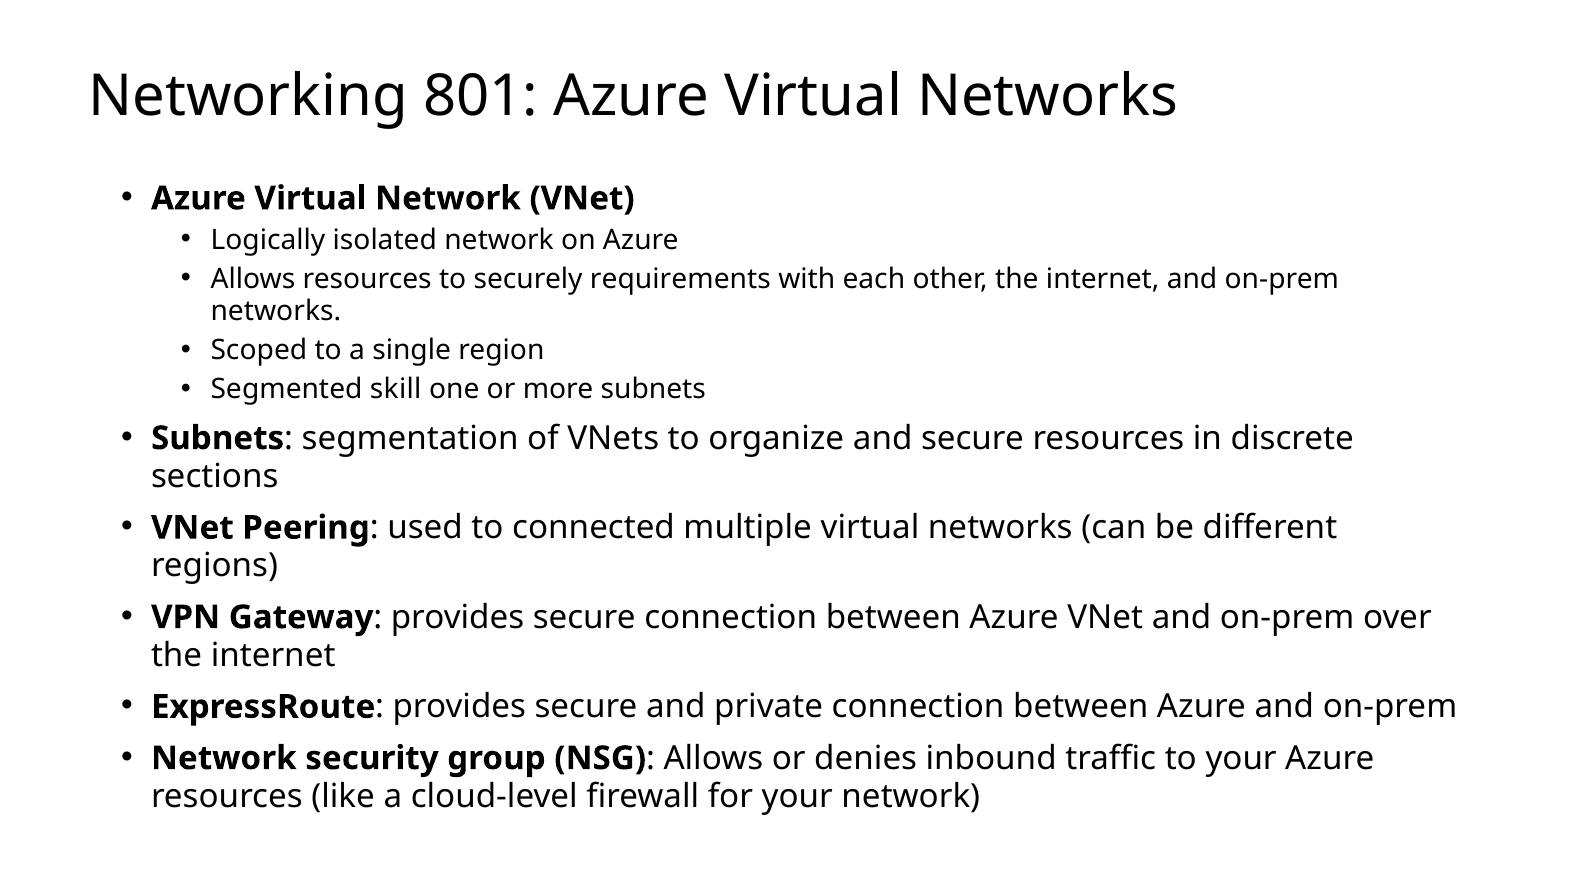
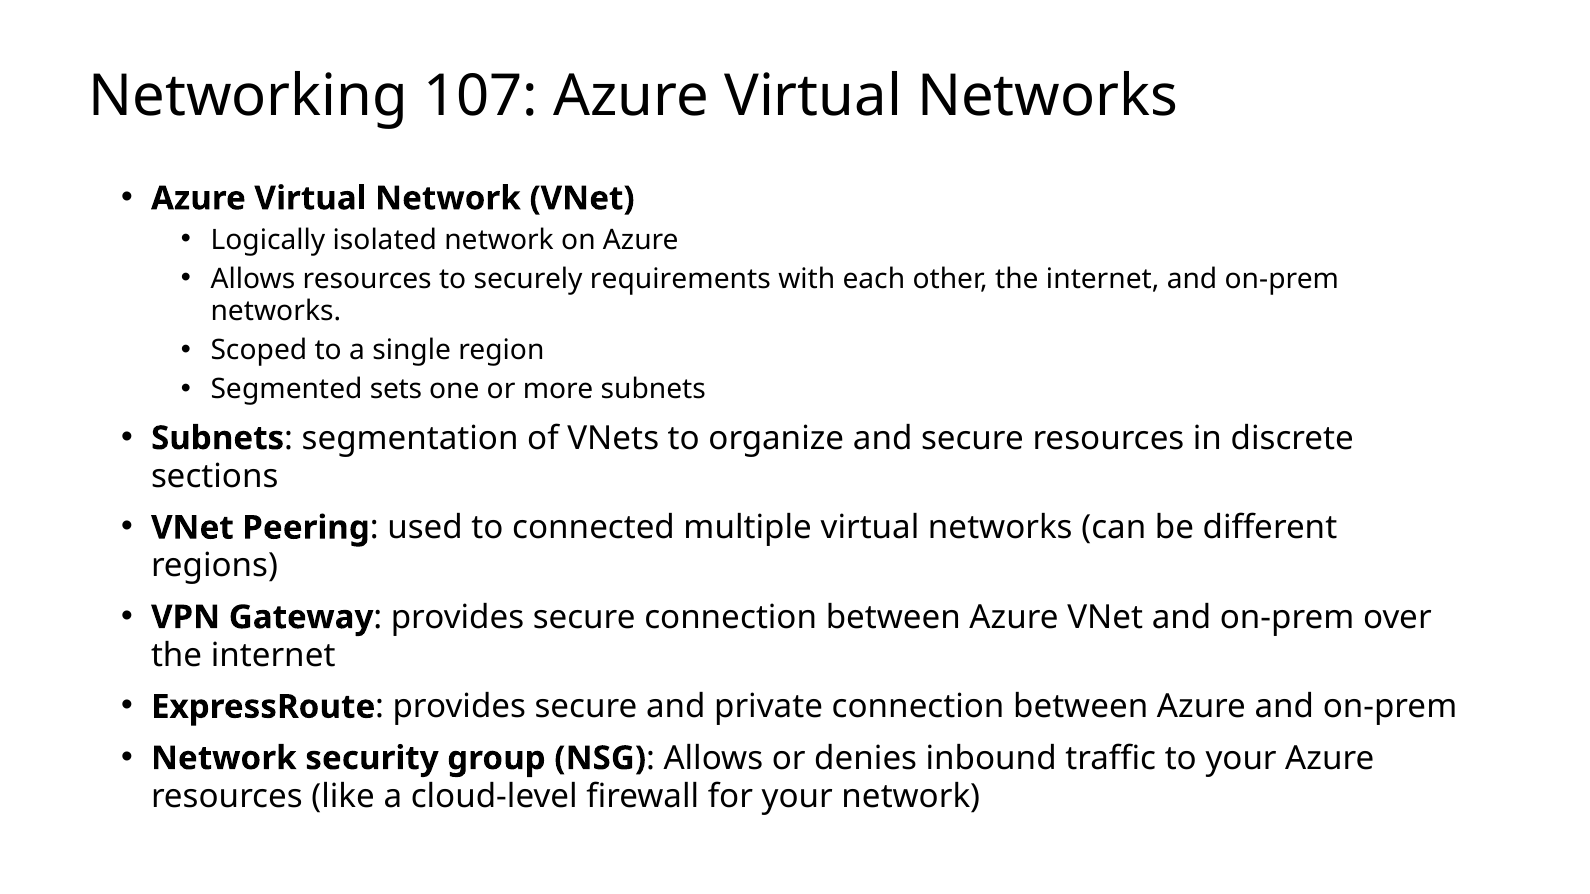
801: 801 -> 107
skill: skill -> sets
